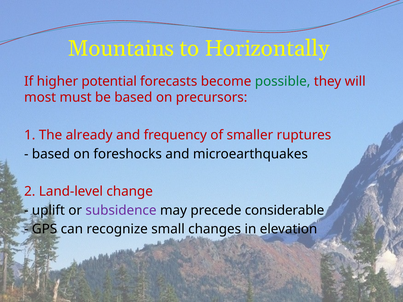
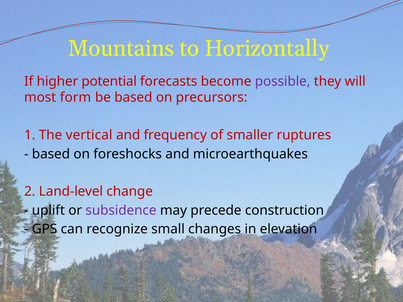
possible colour: green -> purple
must: must -> form
already: already -> vertical
considerable: considerable -> construction
